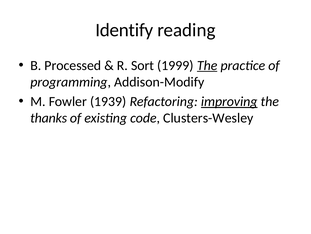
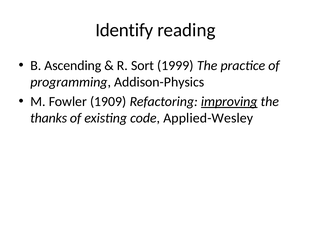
Processed: Processed -> Ascending
The at (207, 65) underline: present -> none
Addison-Modify: Addison-Modify -> Addison-Physics
1939: 1939 -> 1909
Clusters-Wesley: Clusters-Wesley -> Applied-Wesley
